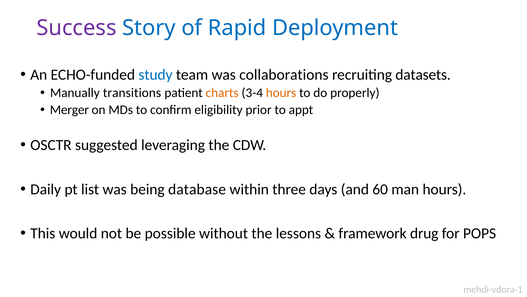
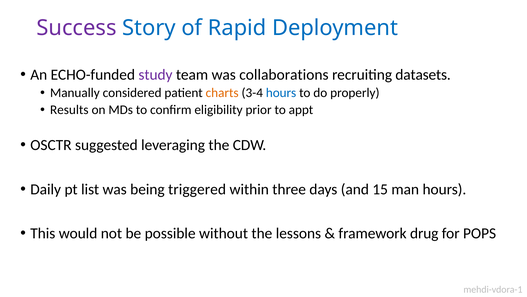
study colour: blue -> purple
transitions: transitions -> considered
hours at (281, 93) colour: orange -> blue
Merger: Merger -> Results
database: database -> triggered
60: 60 -> 15
